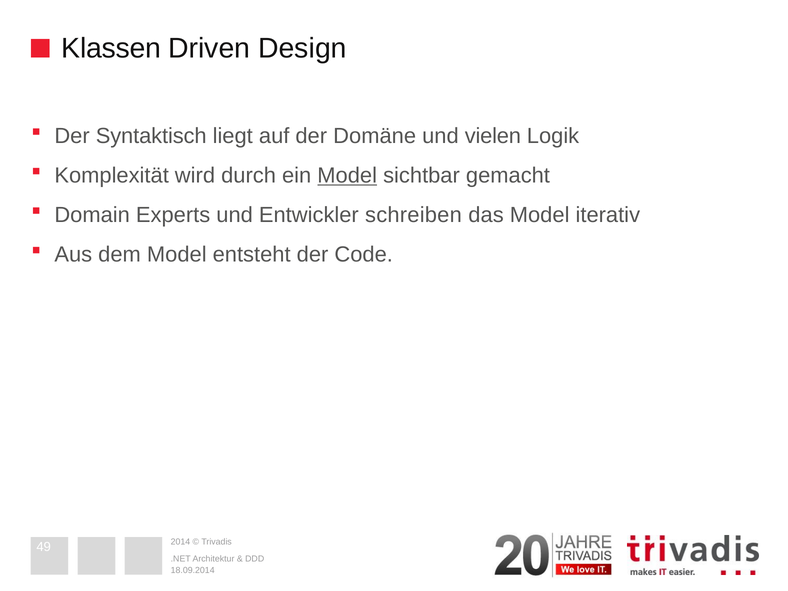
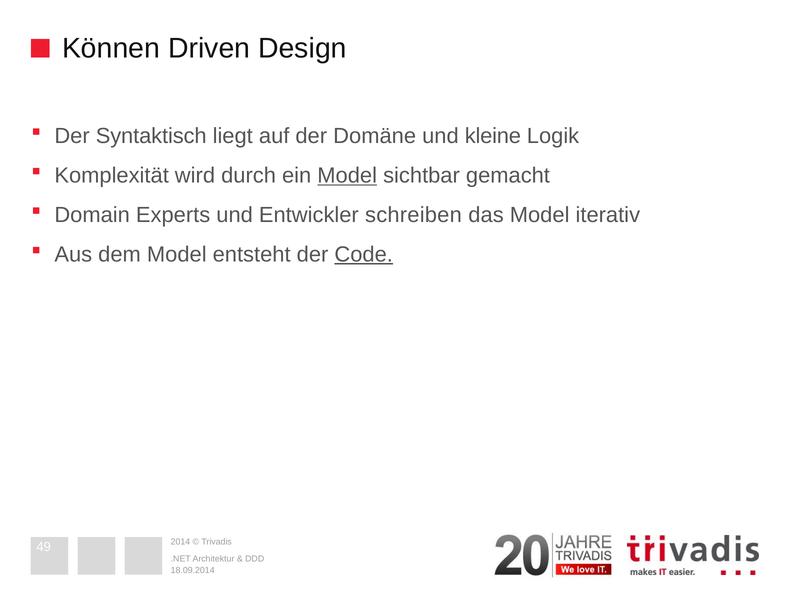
Klassen: Klassen -> Können
vielen: vielen -> kleine
Code underline: none -> present
